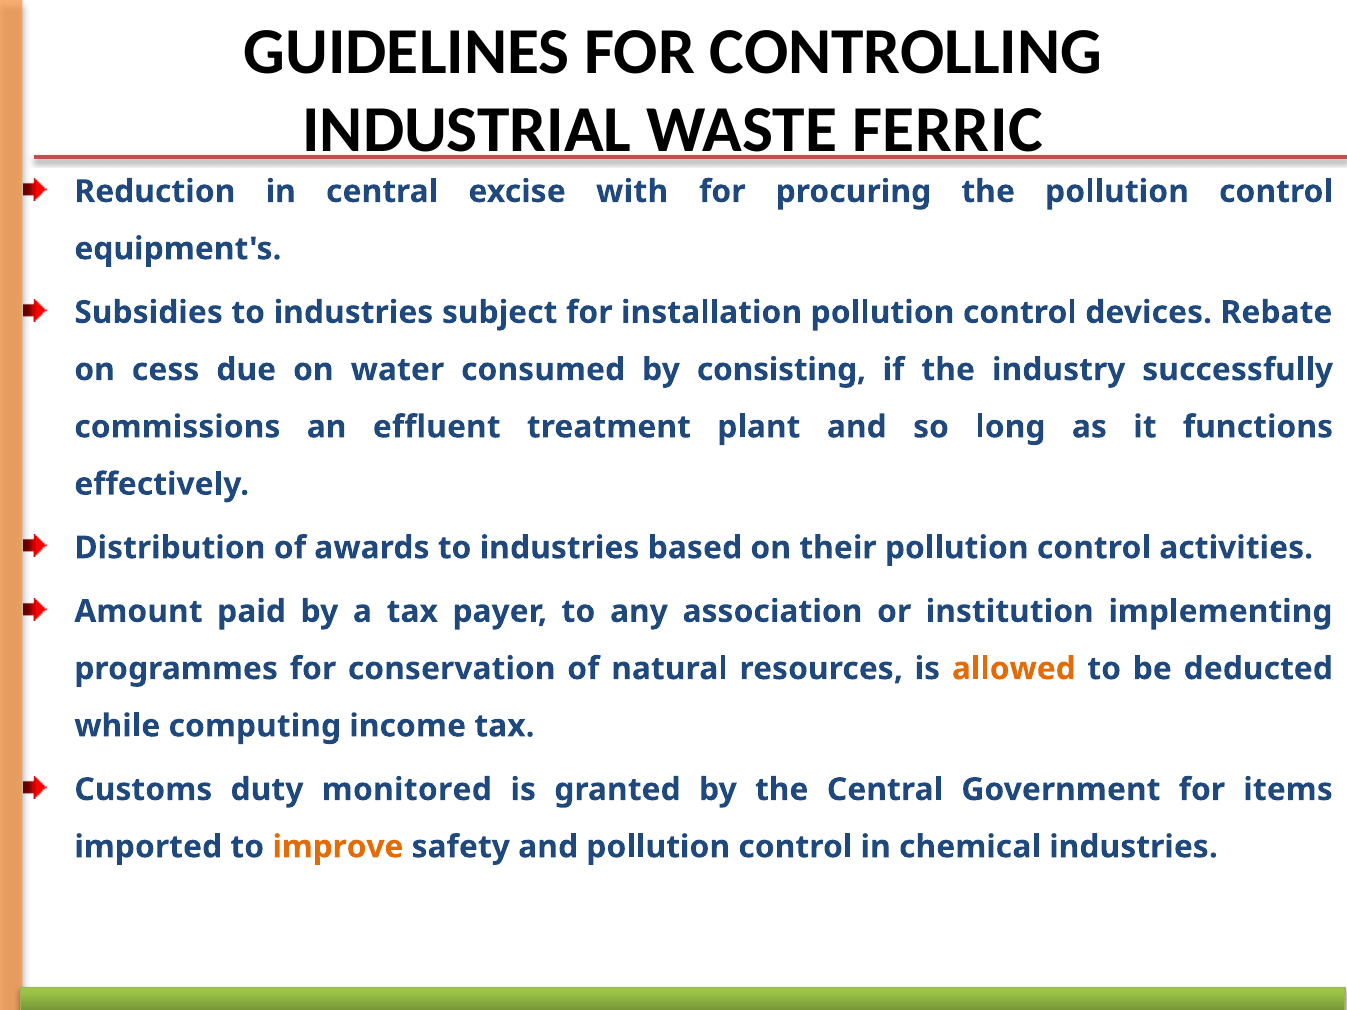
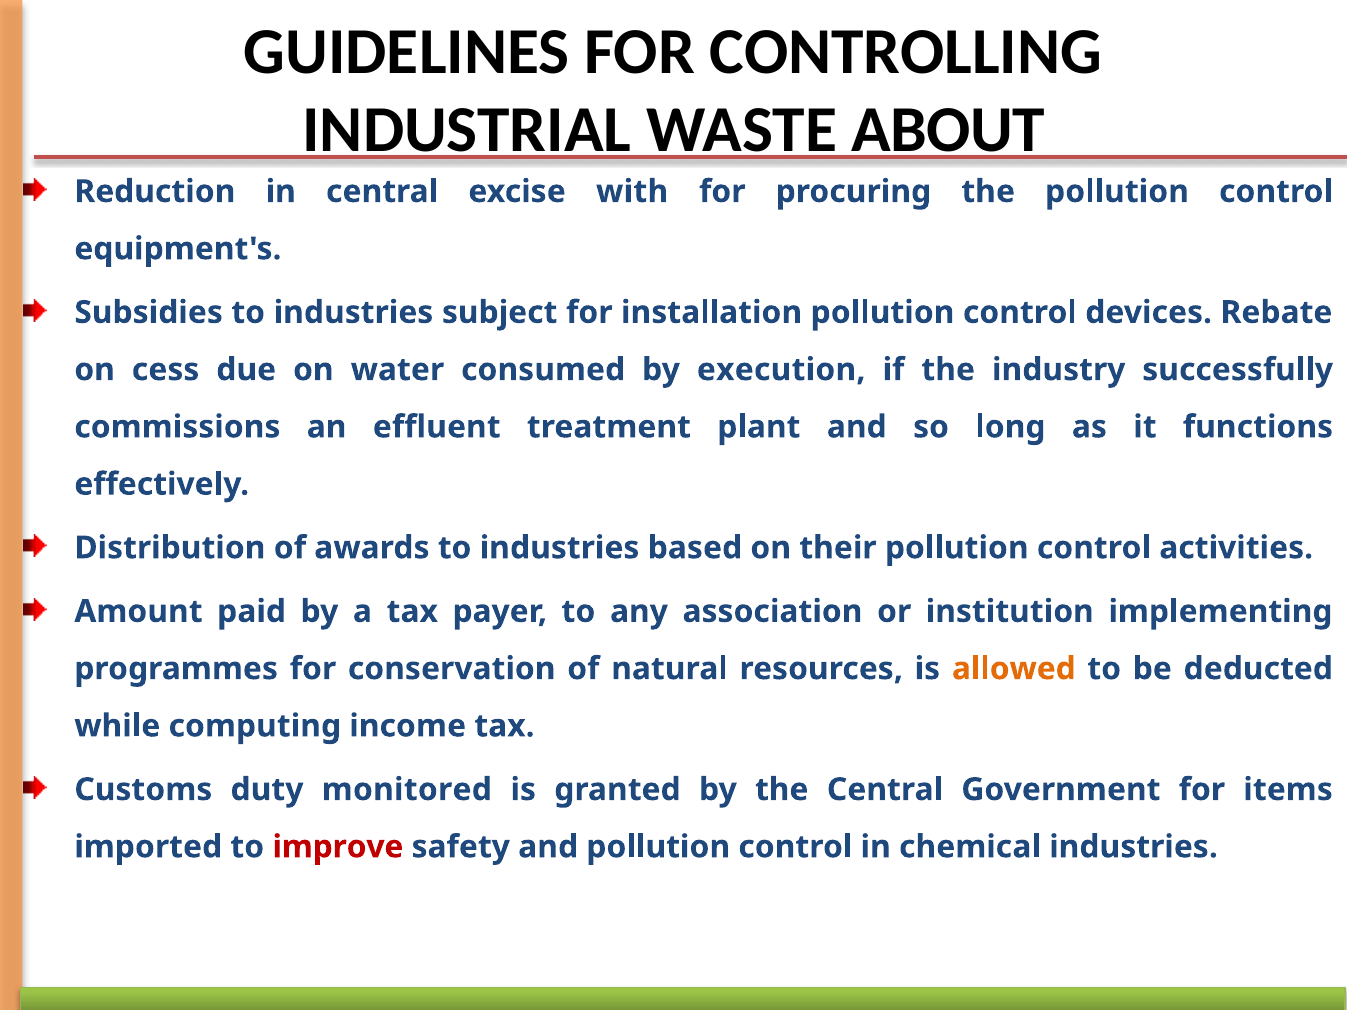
FERRIC: FERRIC -> ABOUT
consisting: consisting -> execution
improve colour: orange -> red
